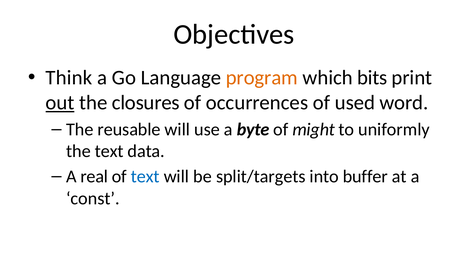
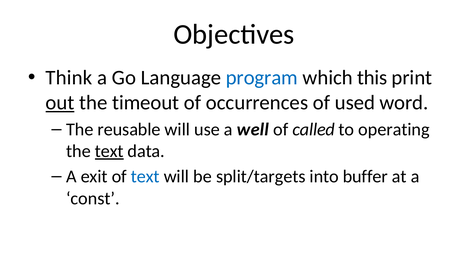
program colour: orange -> blue
bits: bits -> this
closures: closures -> timeout
byte: byte -> well
might: might -> called
uniformly: uniformly -> operating
text at (109, 151) underline: none -> present
real: real -> exit
